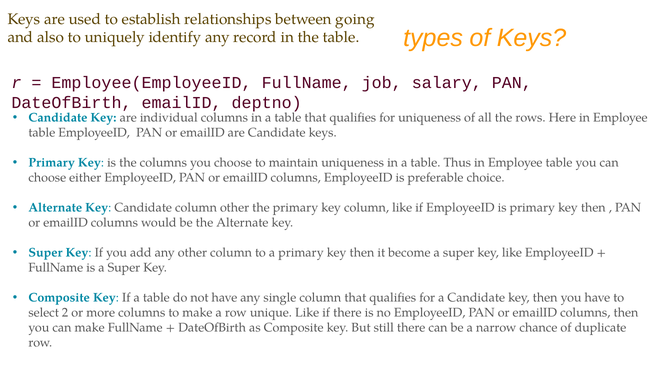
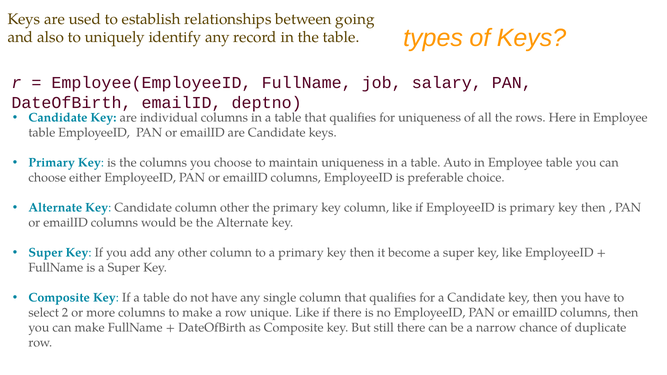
Thus: Thus -> Auto
